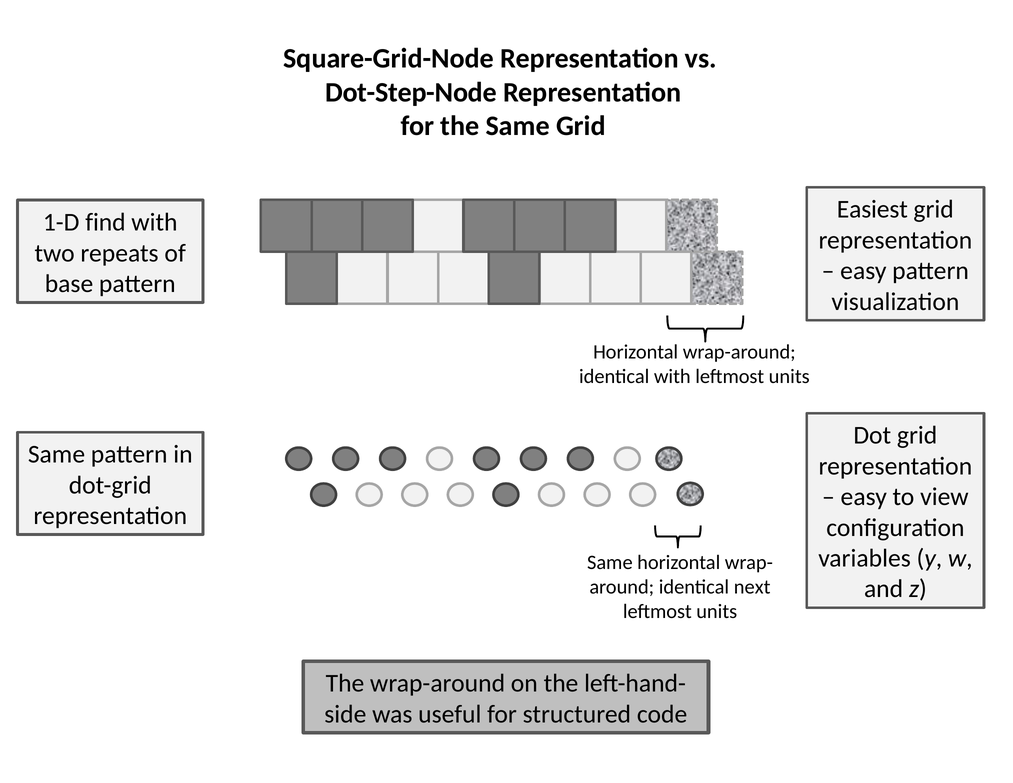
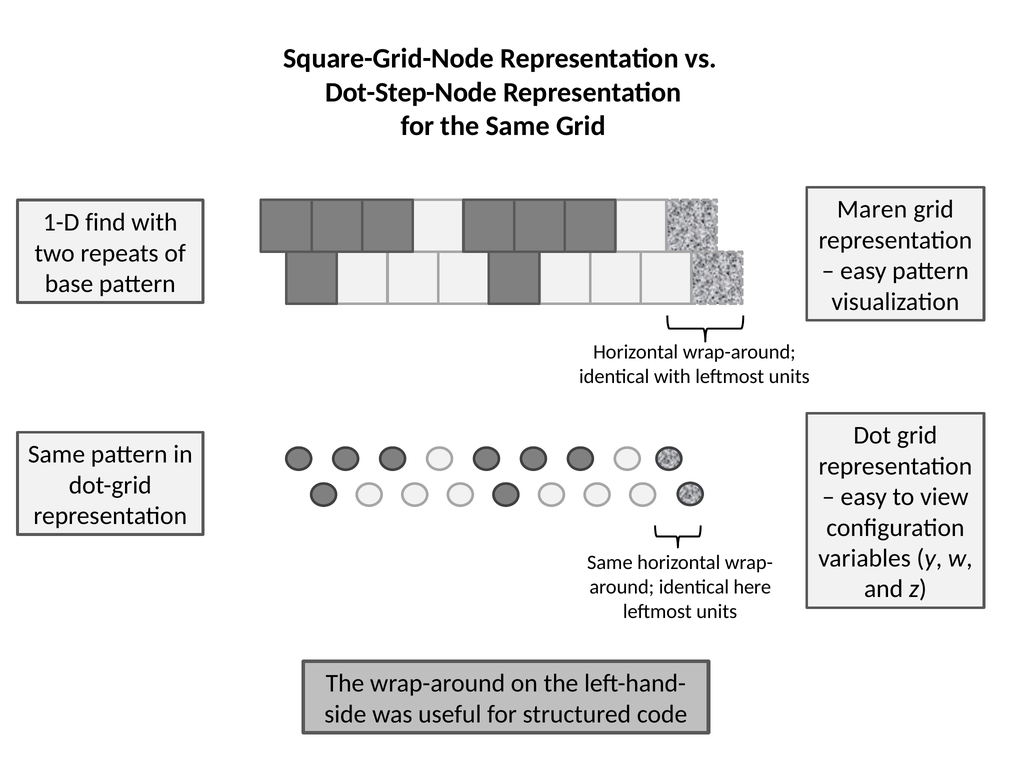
Easiest: Easiest -> Maren
next: next -> here
